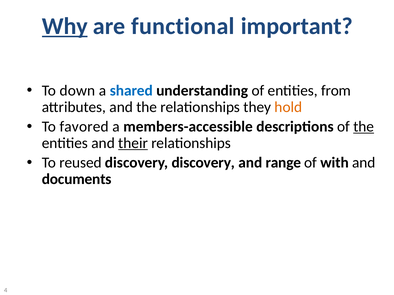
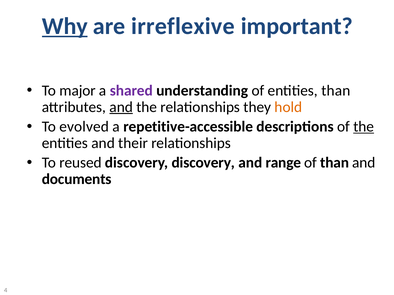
functional: functional -> irreflexive
down: down -> major
shared colour: blue -> purple
entities from: from -> than
and at (121, 107) underline: none -> present
favored: favored -> evolved
members-accessible: members-accessible -> repetitive-accessible
their underline: present -> none
of with: with -> than
